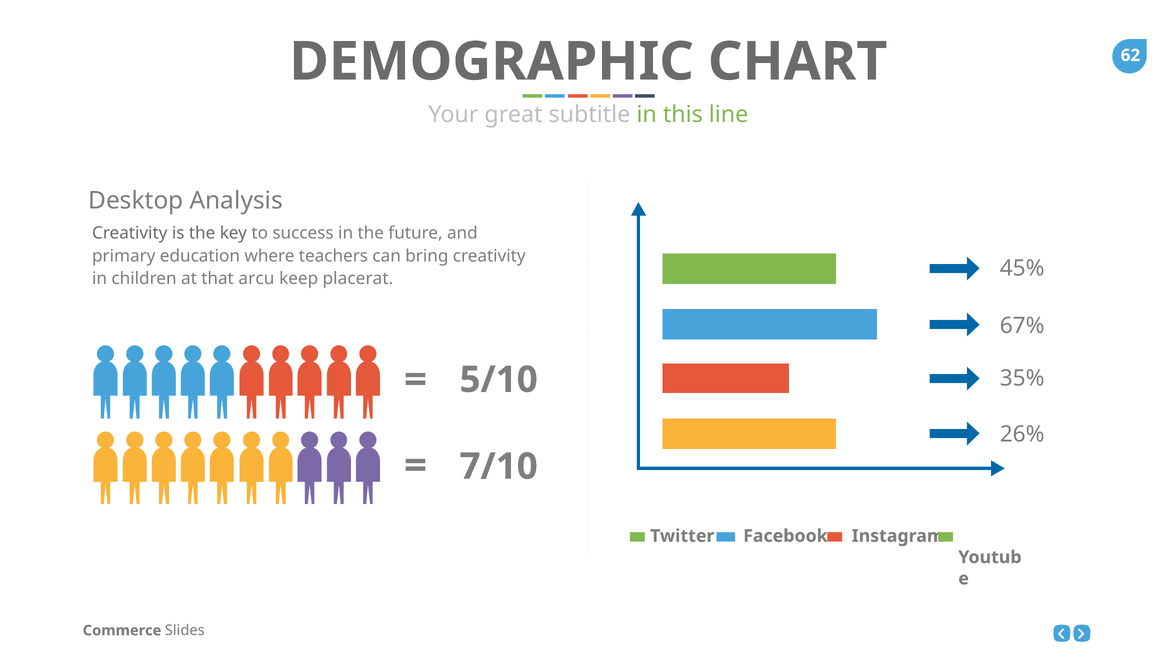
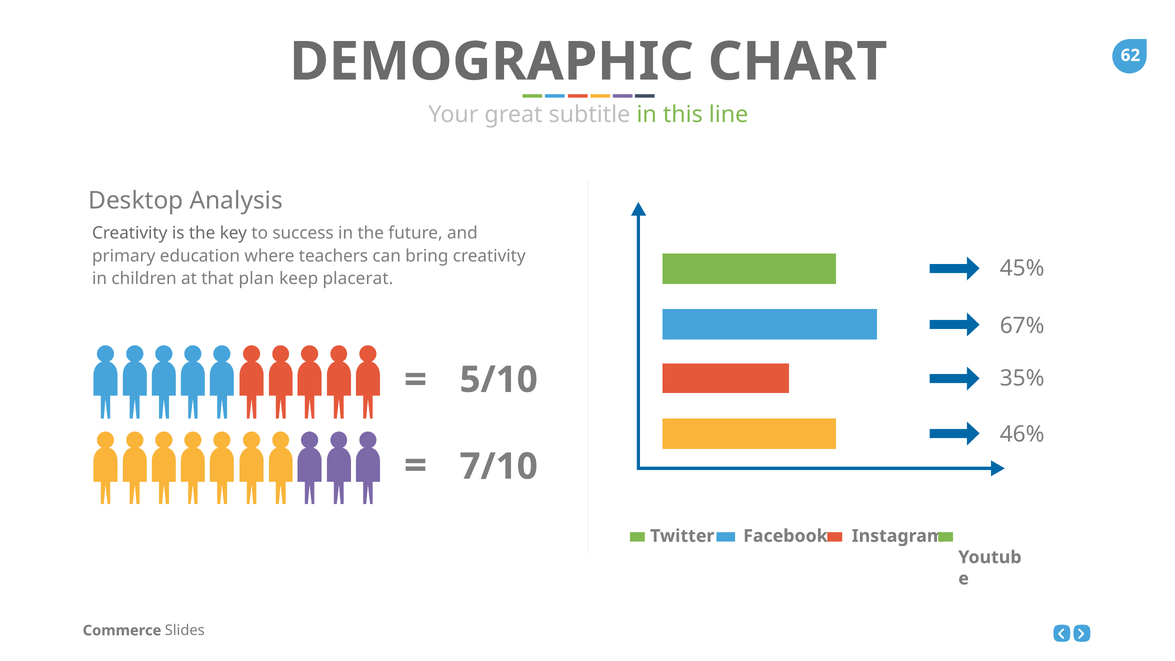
arcu: arcu -> plan
26%: 26% -> 46%
